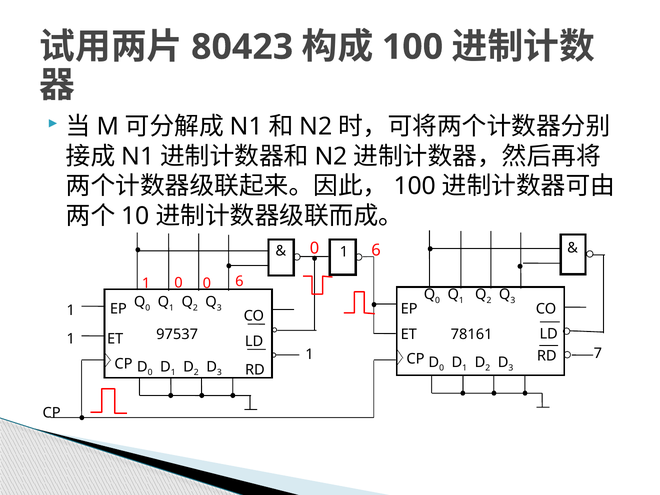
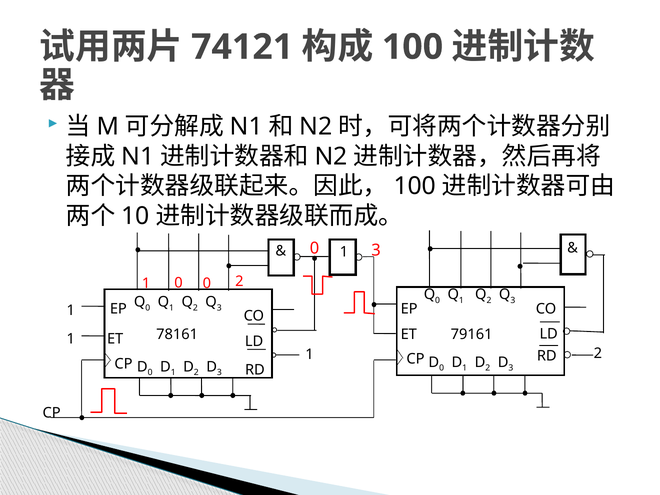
80423: 80423 -> 74121
6 at (376, 251): 6 -> 3
6 at (239, 282): 6 -> 2
97537: 97537 -> 78161
78161: 78161 -> 79161
RD 7: 7 -> 2
